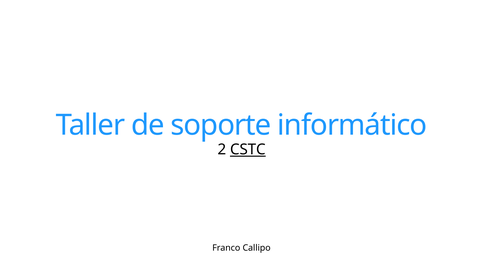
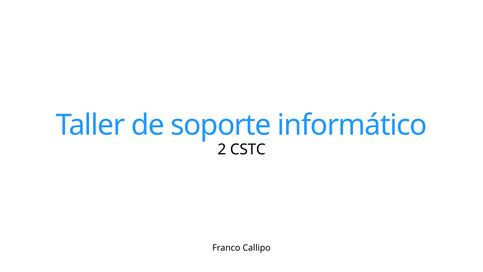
CSTC underline: present -> none
